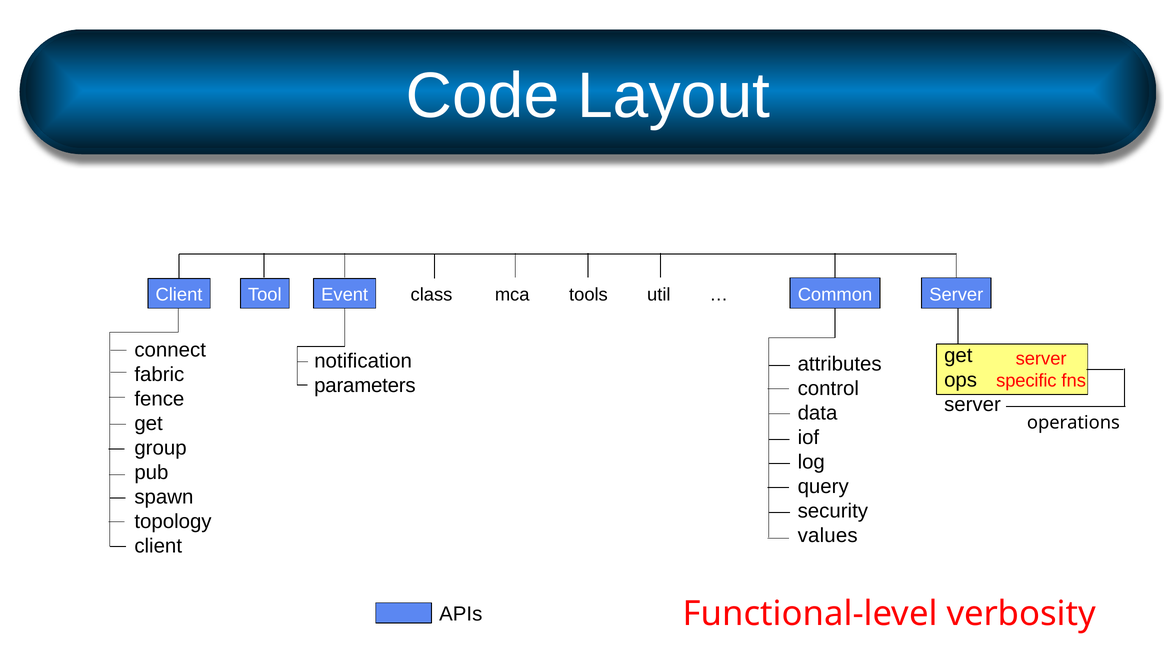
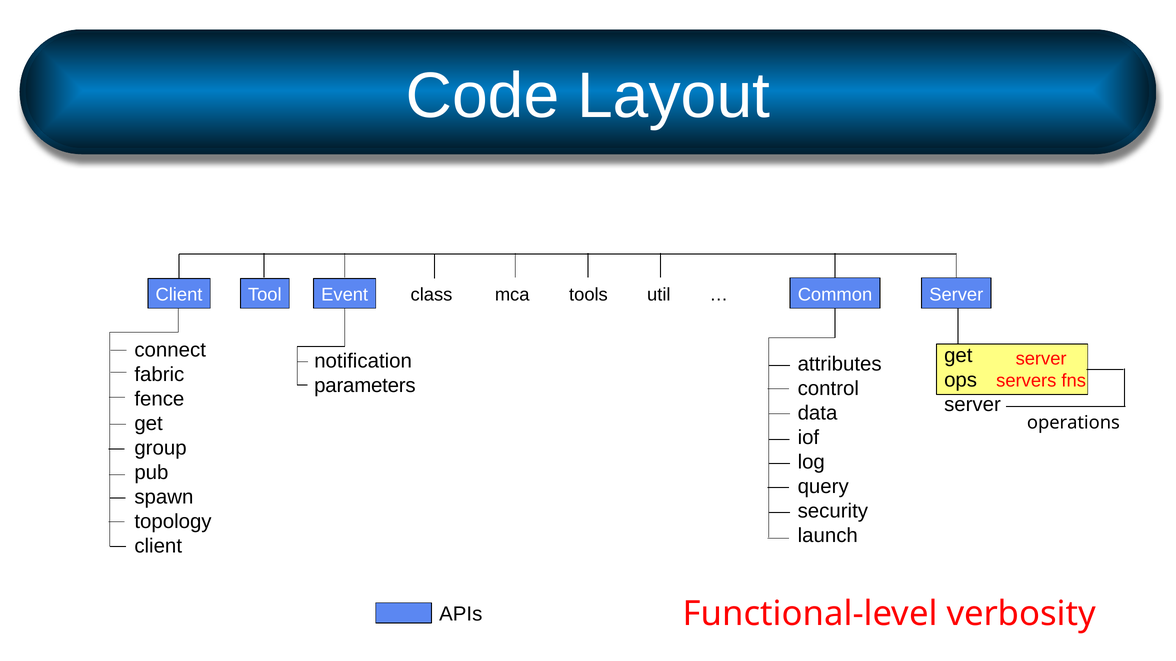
specific: specific -> servers
values: values -> launch
